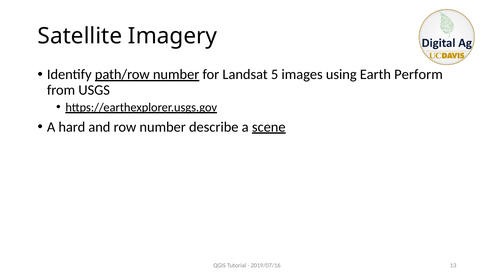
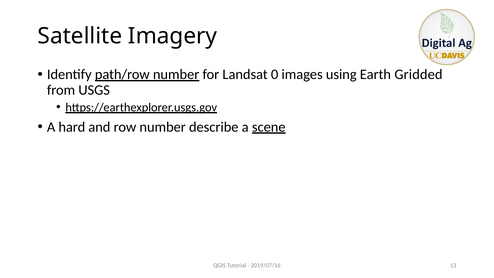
5: 5 -> 0
Perform: Perform -> Gridded
